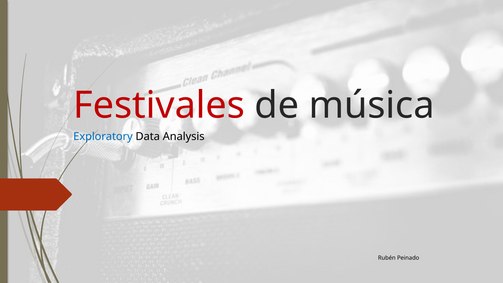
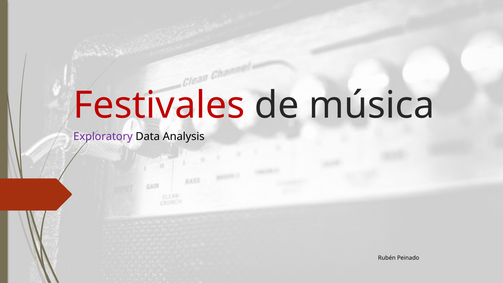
Exploratory colour: blue -> purple
